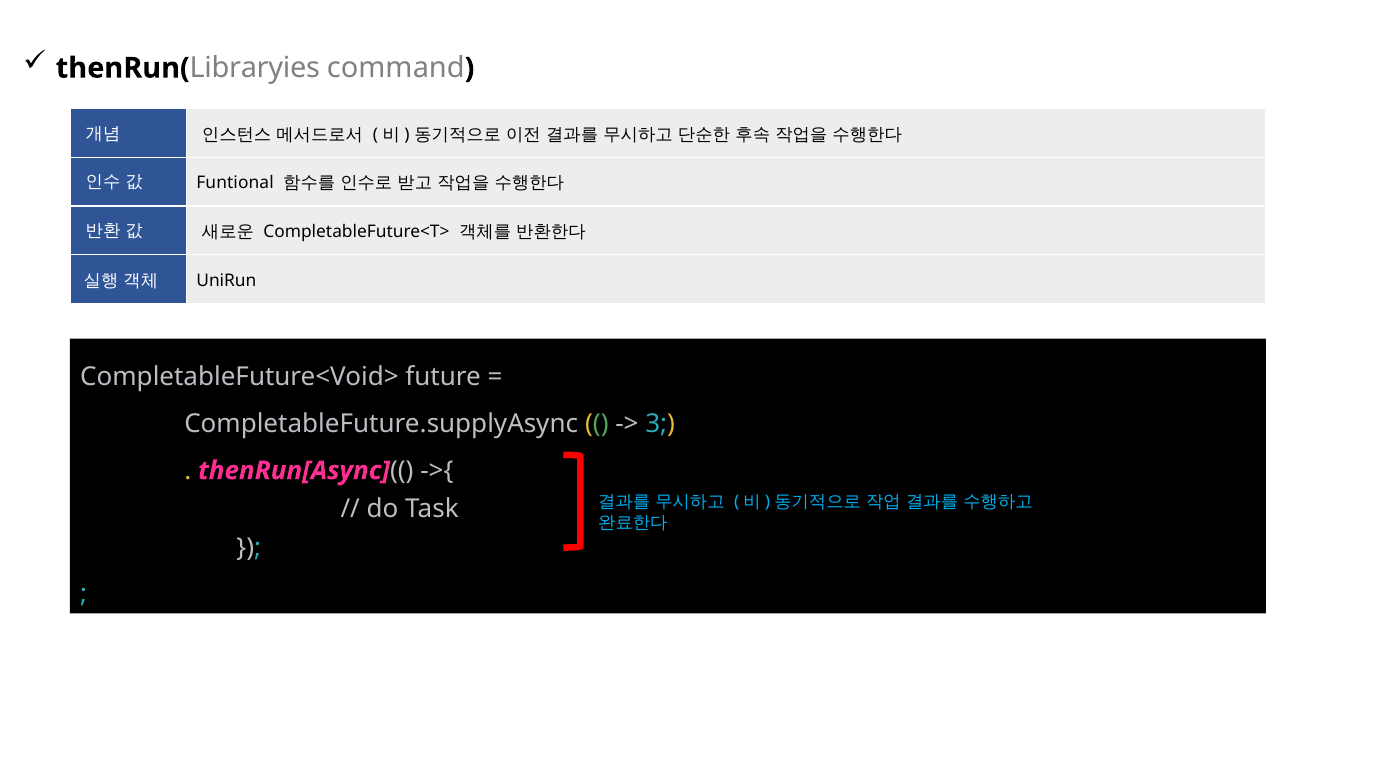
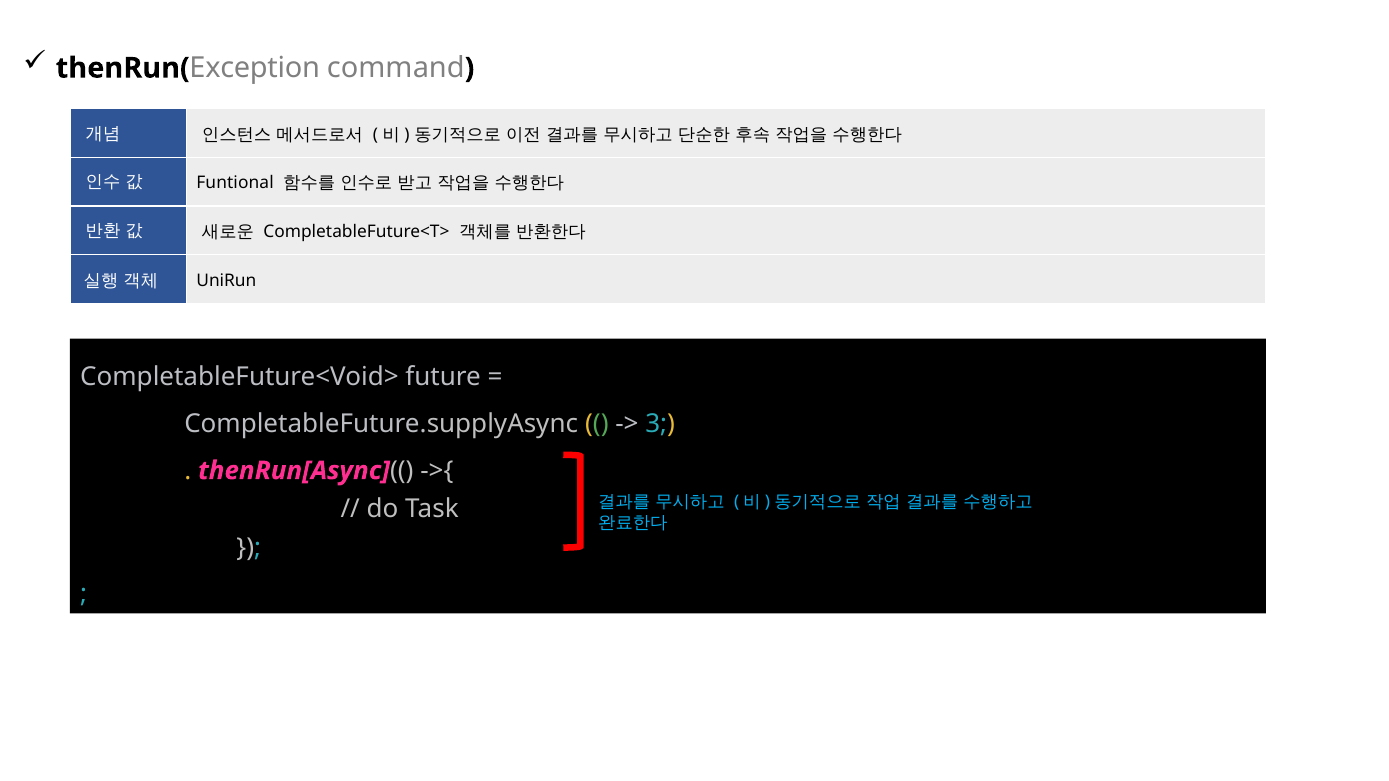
Libraryies: Libraryies -> Exception
